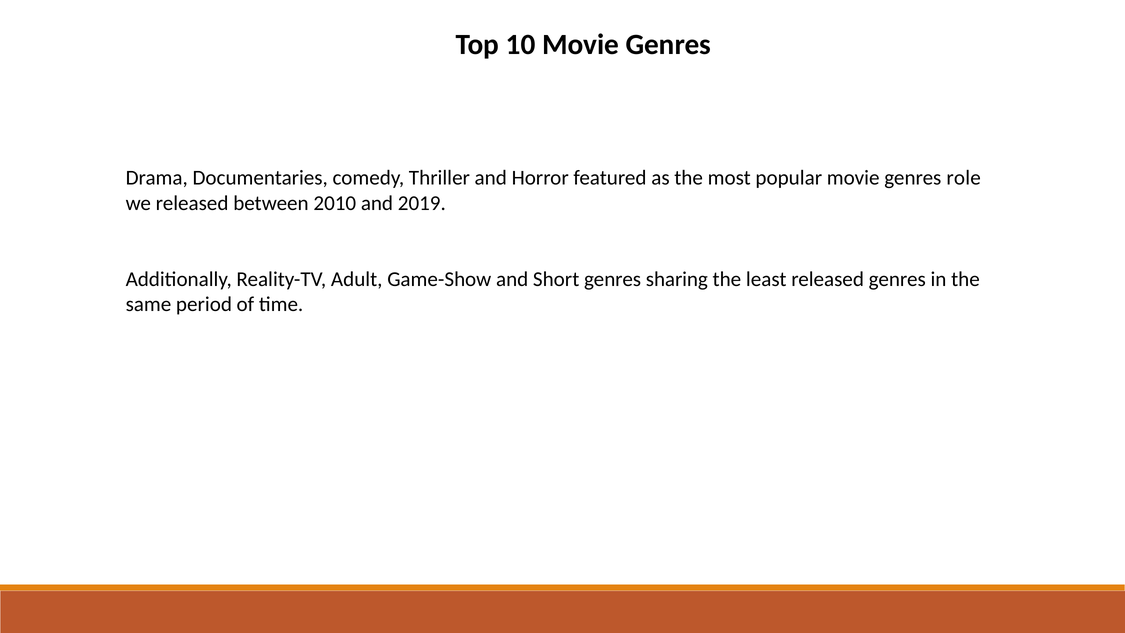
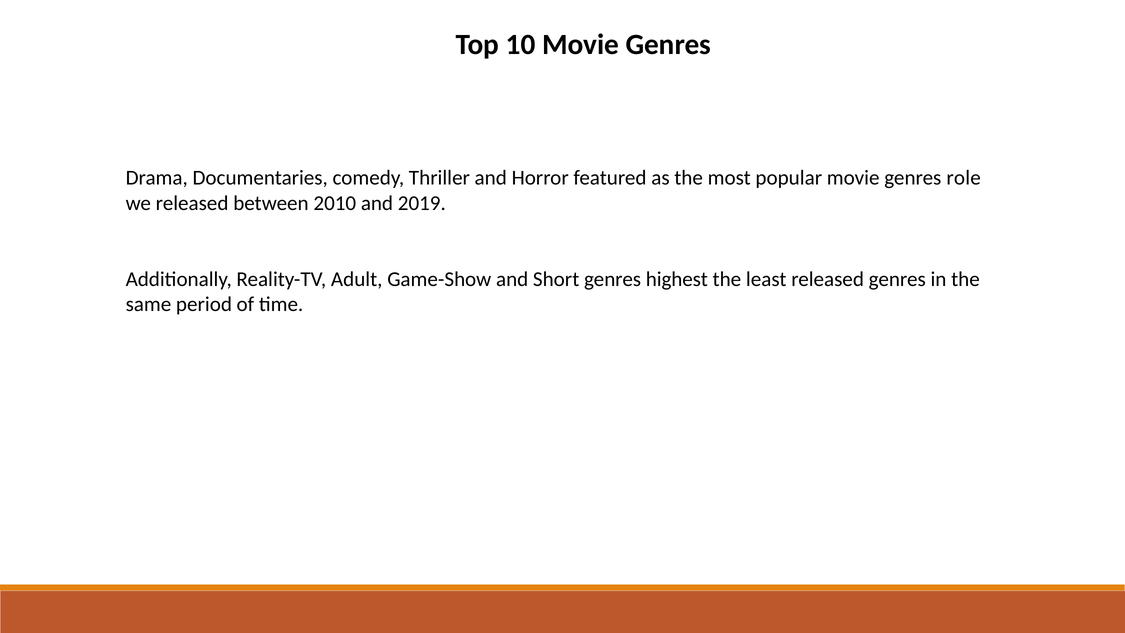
sharing: sharing -> highest
